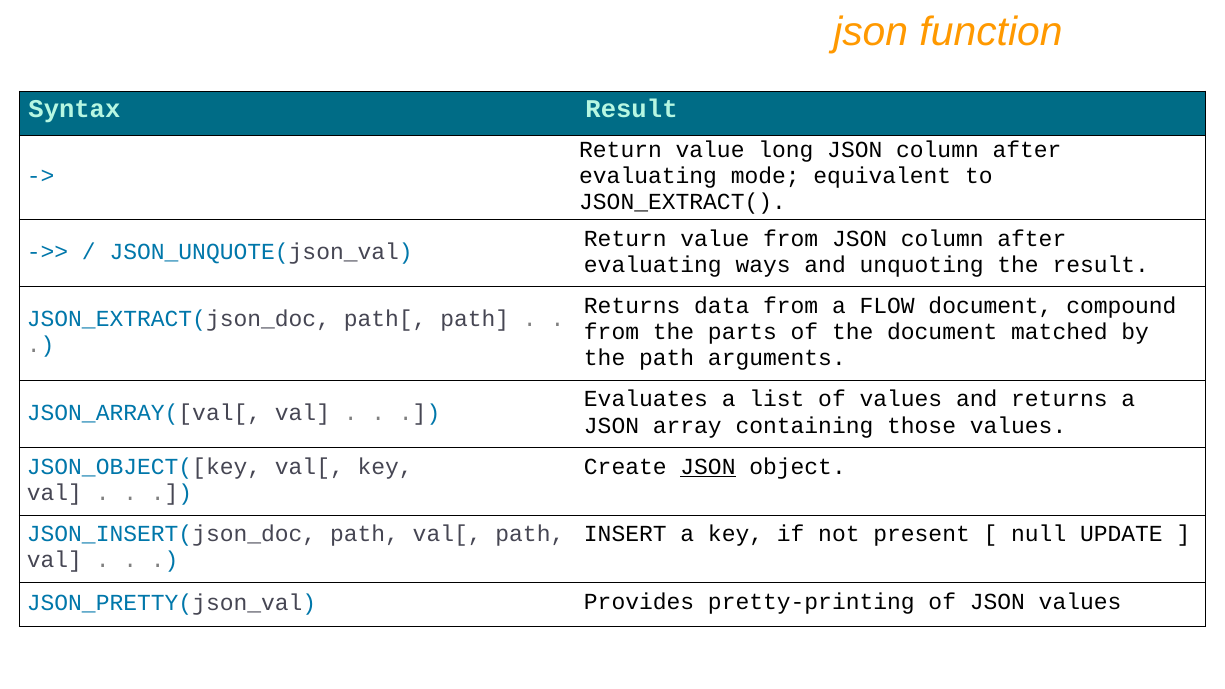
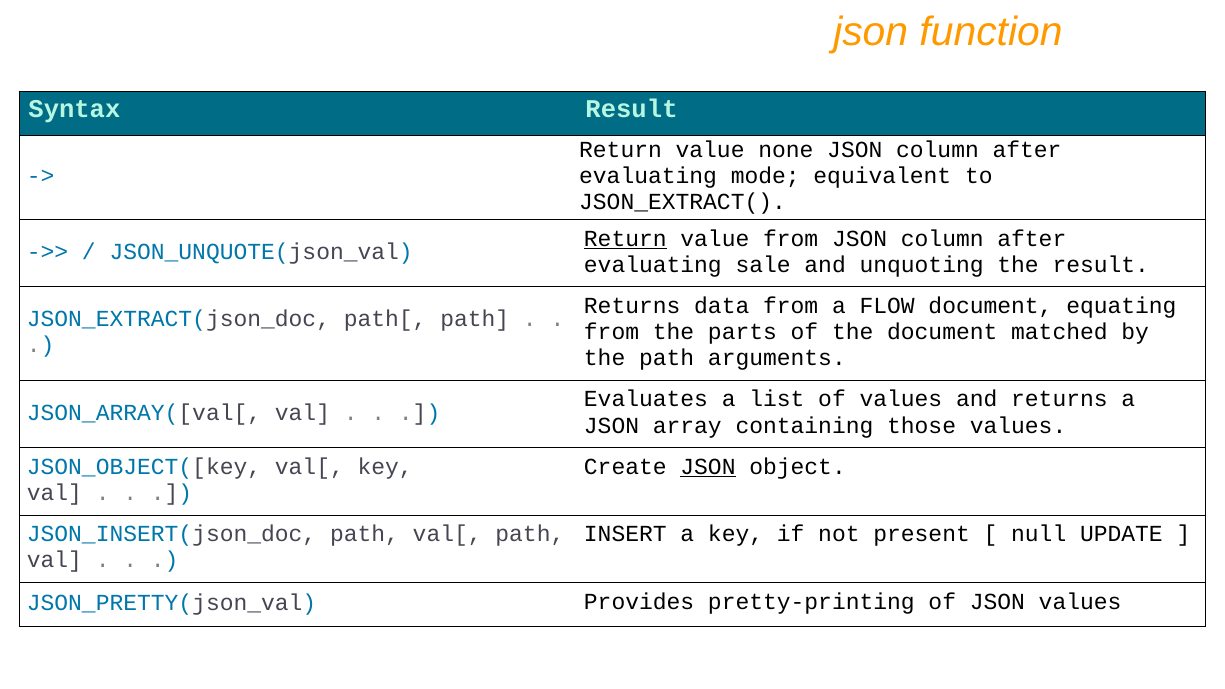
long: long -> none
Return at (625, 239) underline: none -> present
ways: ways -> sale
compound: compound -> equating
